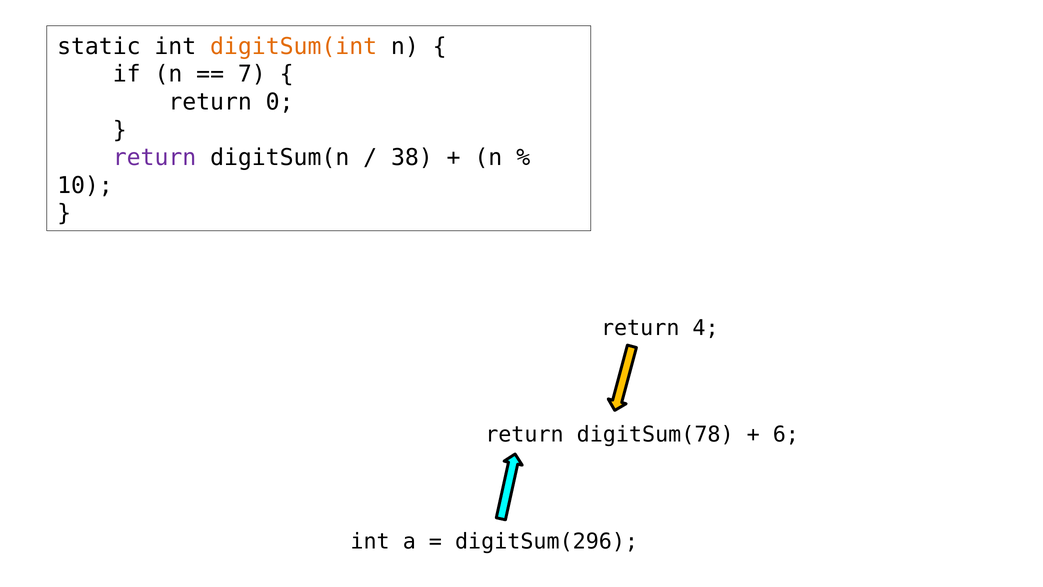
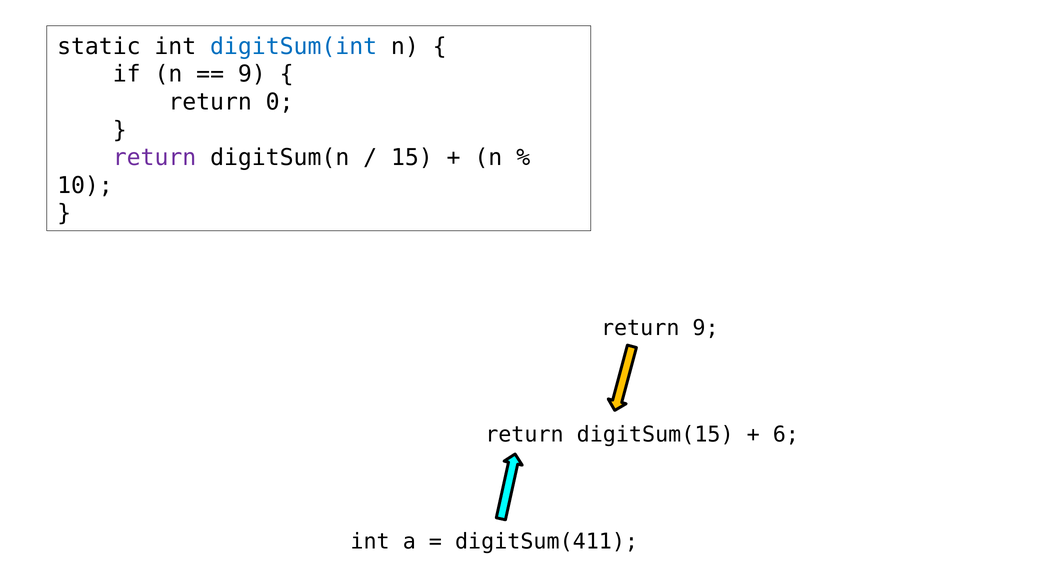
digitSum(int colour: orange -> blue
7 at (252, 74): 7 -> 9
38: 38 -> 15
return 4: 4 -> 9
digitSum(78: digitSum(78 -> digitSum(15
digitSum(296: digitSum(296 -> digitSum(411
